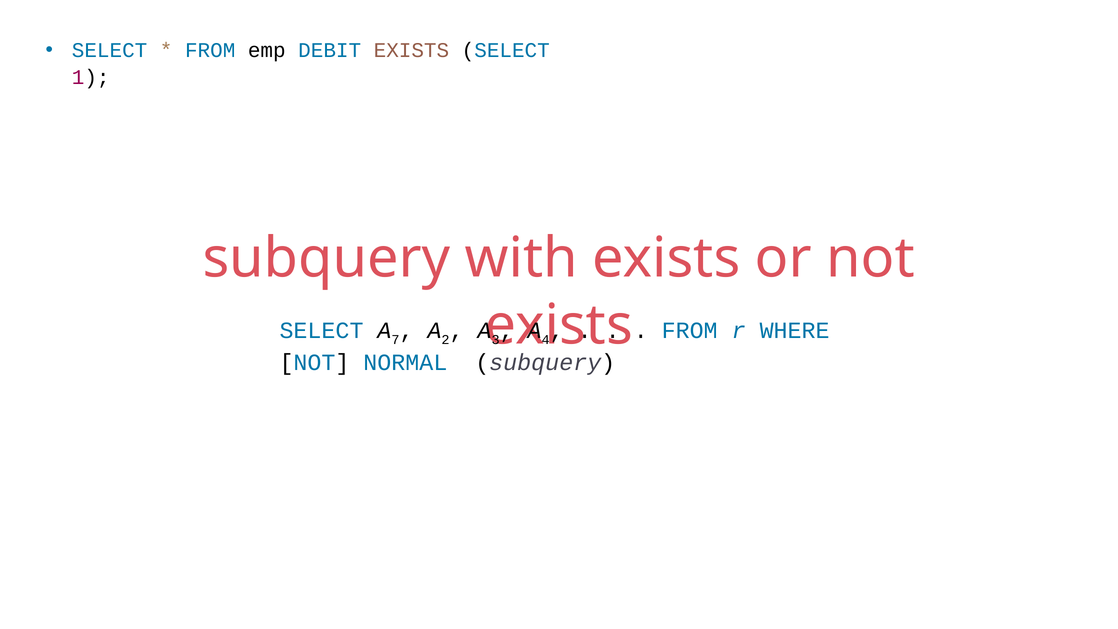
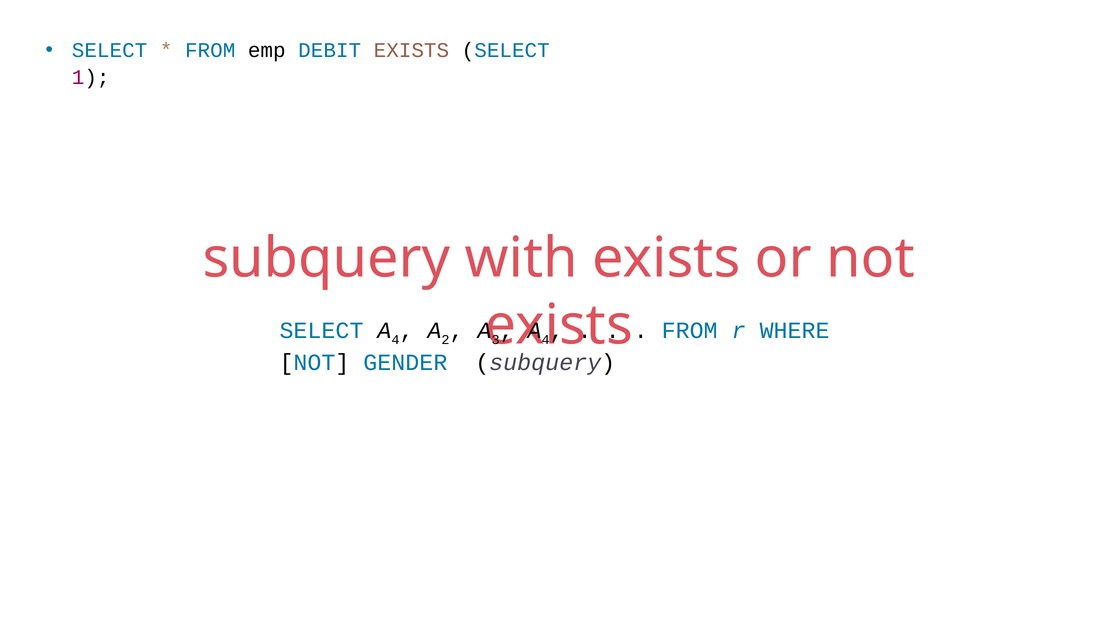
7 at (396, 340): 7 -> 4
NORMAL: NORMAL -> GENDER
